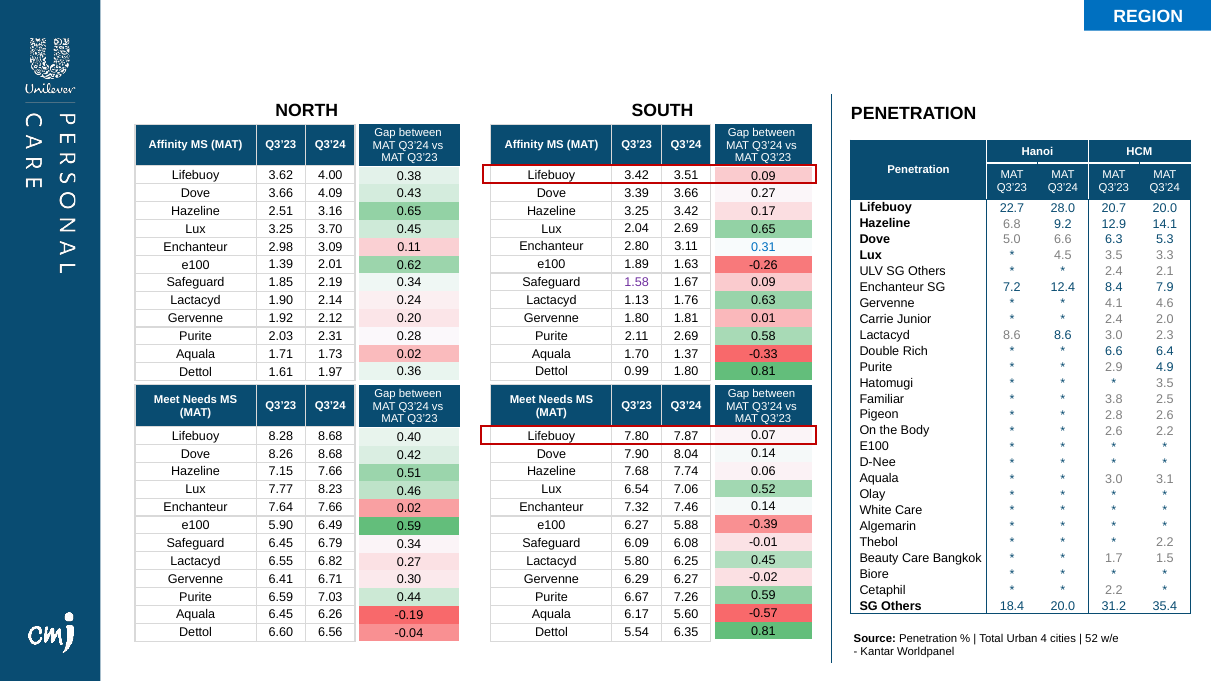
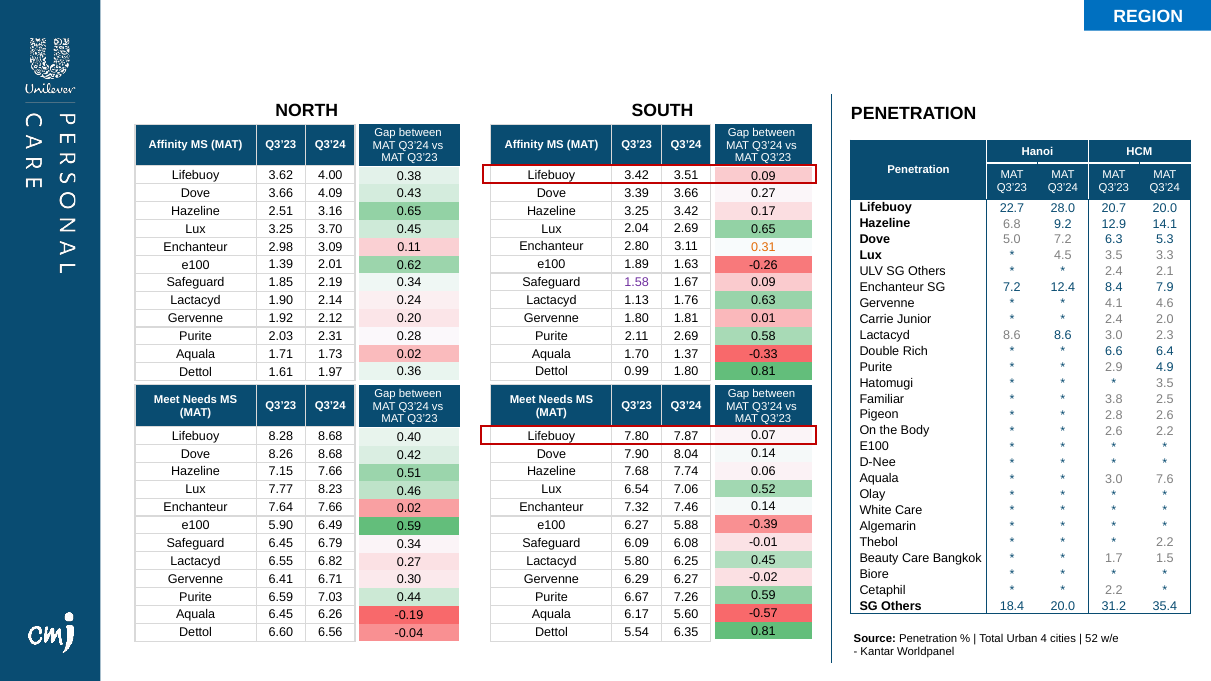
5.0 6.6: 6.6 -> 7.2
0.31 colour: blue -> orange
3.1: 3.1 -> 7.6
